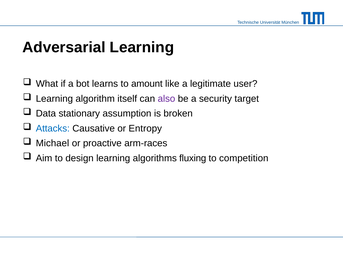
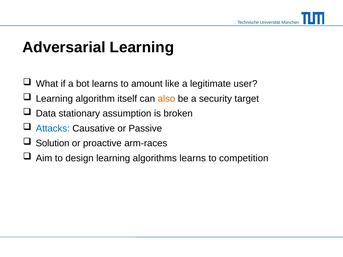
also colour: purple -> orange
Entropy: Entropy -> Passive
Michael: Michael -> Solution
algorithms fluxing: fluxing -> learns
